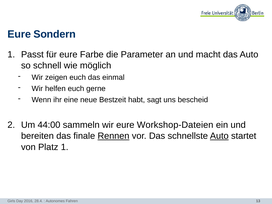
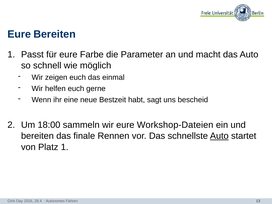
Eure Sondern: Sondern -> Bereiten
44:00: 44:00 -> 18:00
Rennen underline: present -> none
